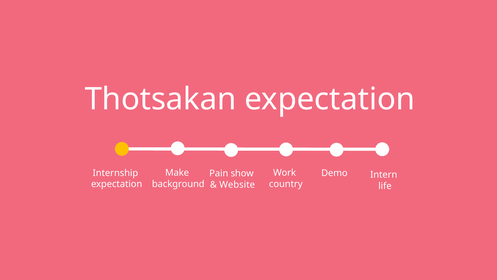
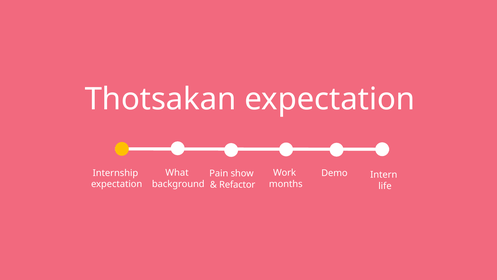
Make: Make -> What
country: country -> months
Website: Website -> Refactor
